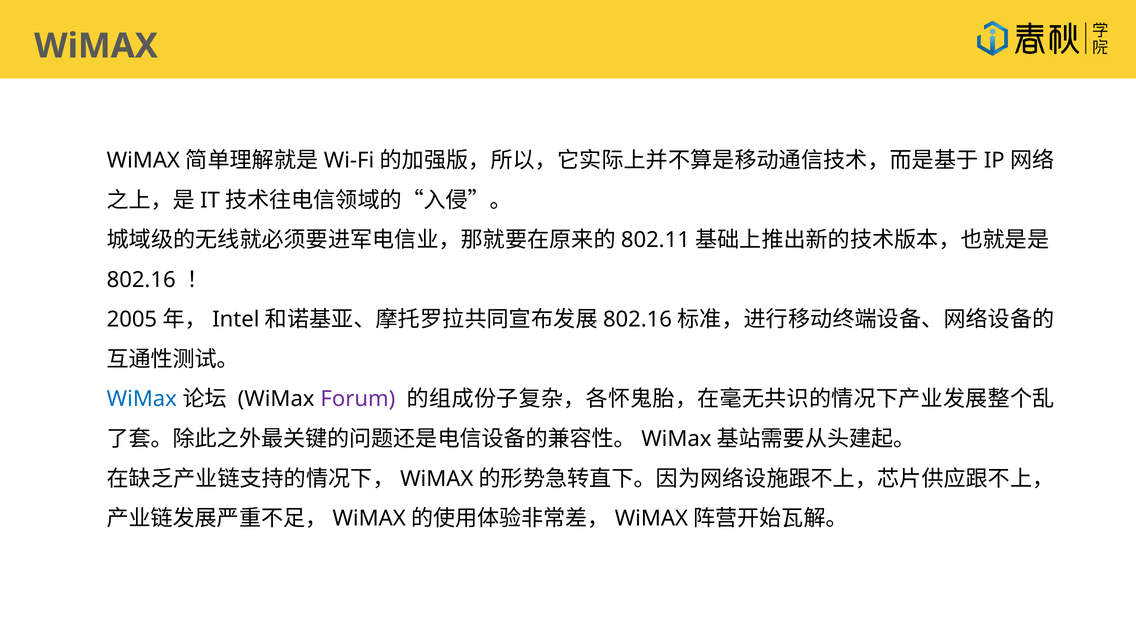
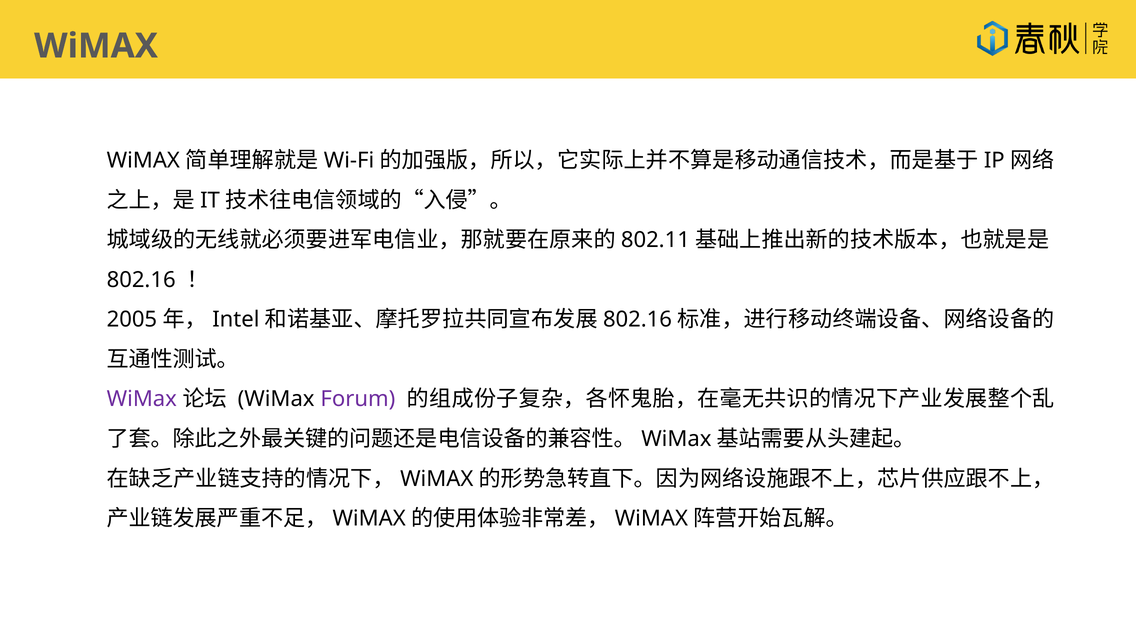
WiMax at (142, 399) colour: blue -> purple
